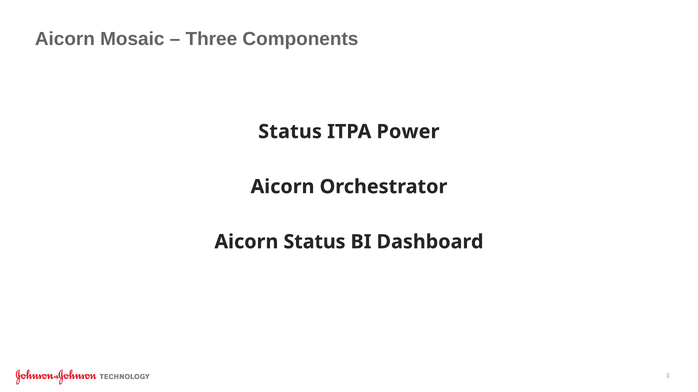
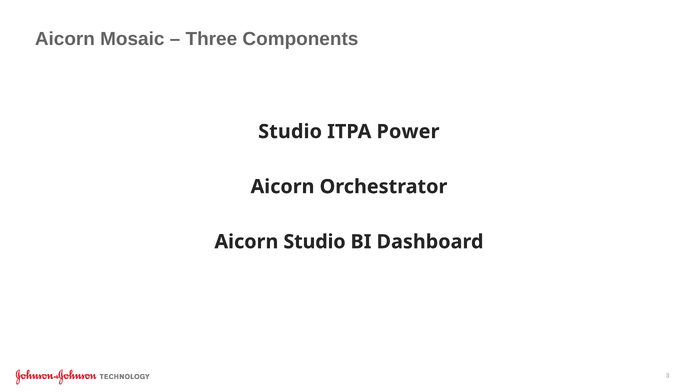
Status at (290, 132): Status -> Studio
Aicorn Status: Status -> Studio
